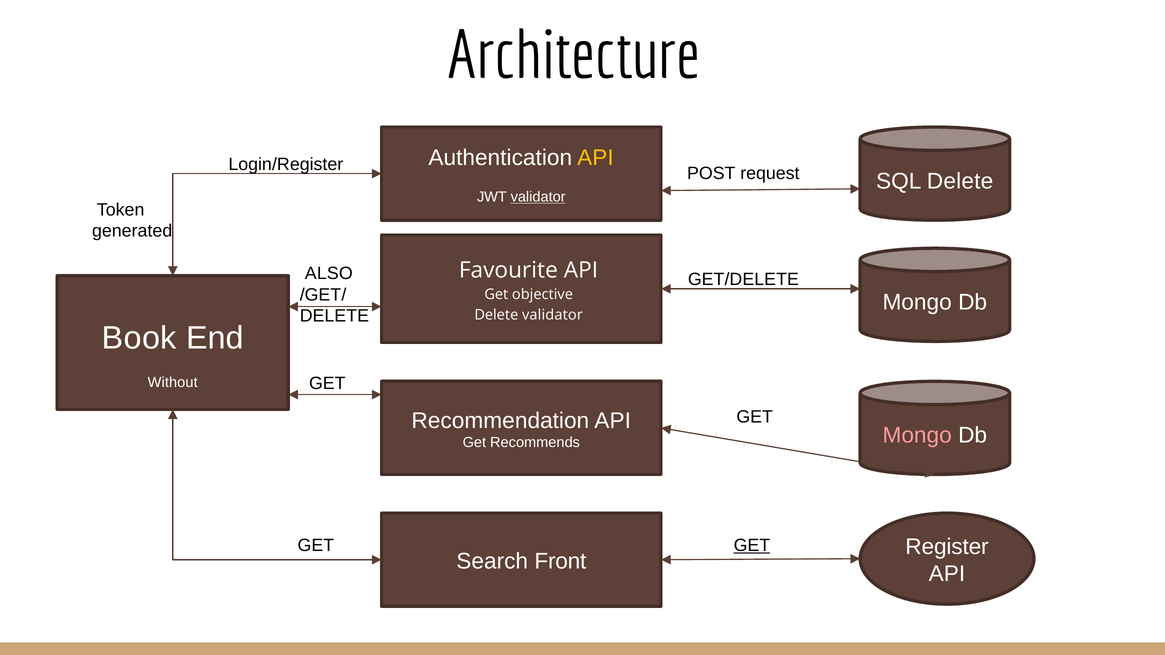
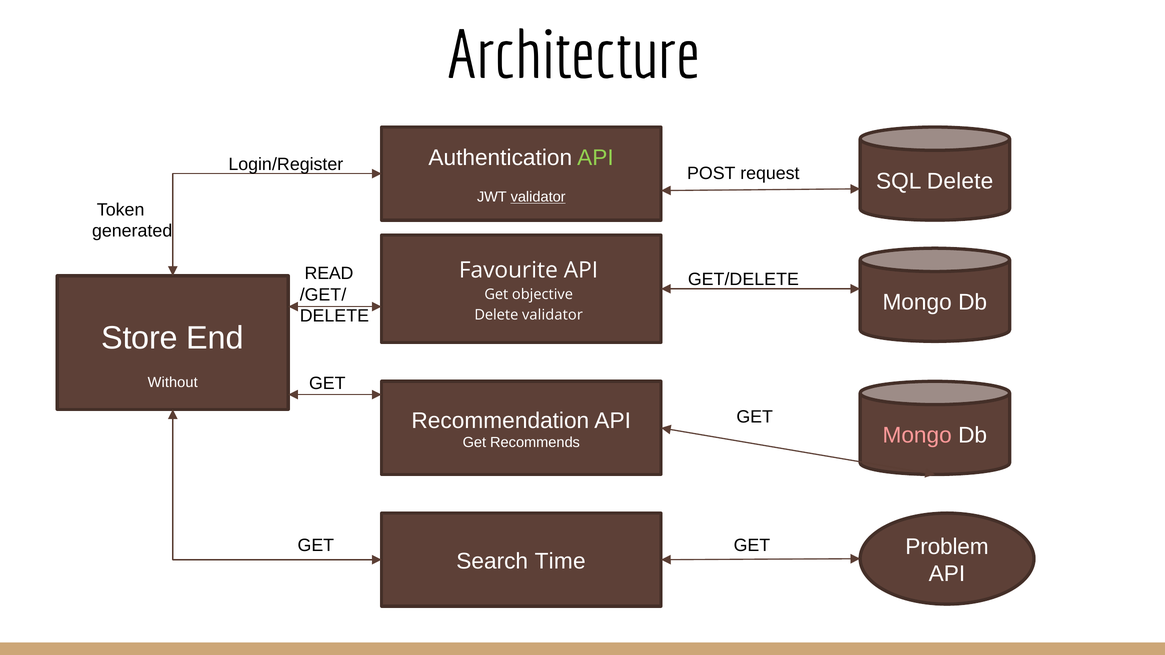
API at (595, 158) colour: yellow -> light green
ALSO: ALSO -> READ
Book: Book -> Store
Register: Register -> Problem
GET at (752, 546) underline: present -> none
Front: Front -> Time
